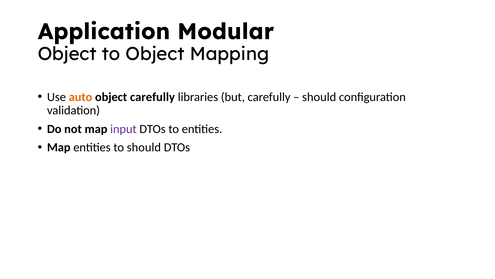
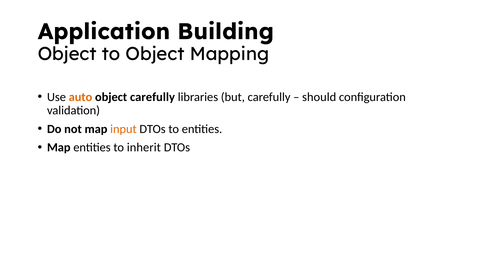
Modular: Modular -> Building
input colour: purple -> orange
to should: should -> inherit
